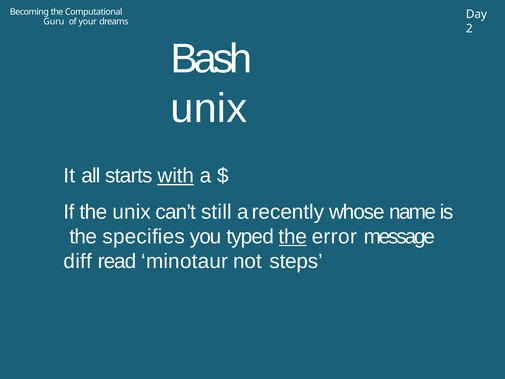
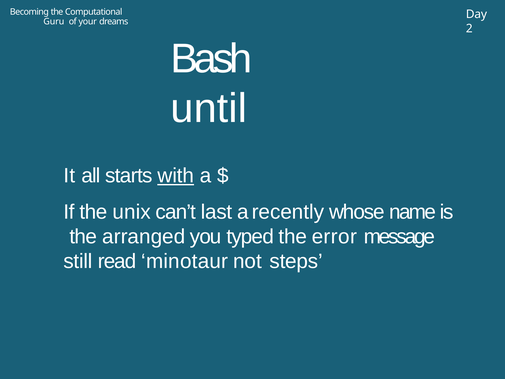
unix at (209, 108): unix -> until
still: still -> last
specifies: specifies -> arranged
the at (293, 236) underline: present -> none
diff: diff -> still
